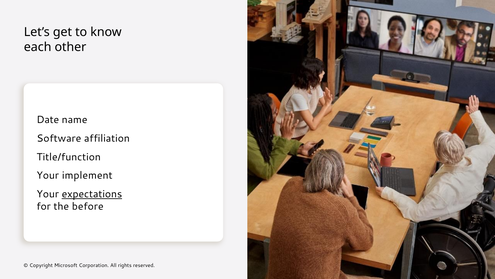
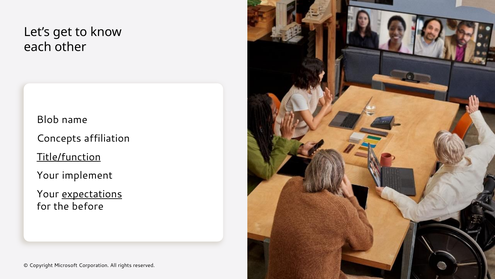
Date: Date -> Blob
Software: Software -> Concepts
Title/function underline: none -> present
